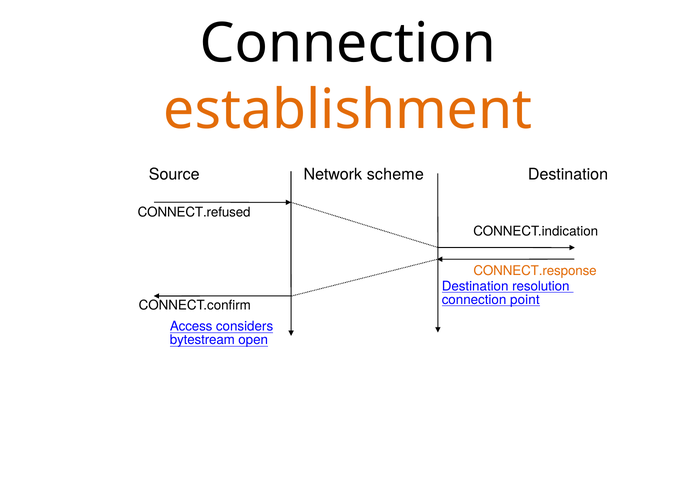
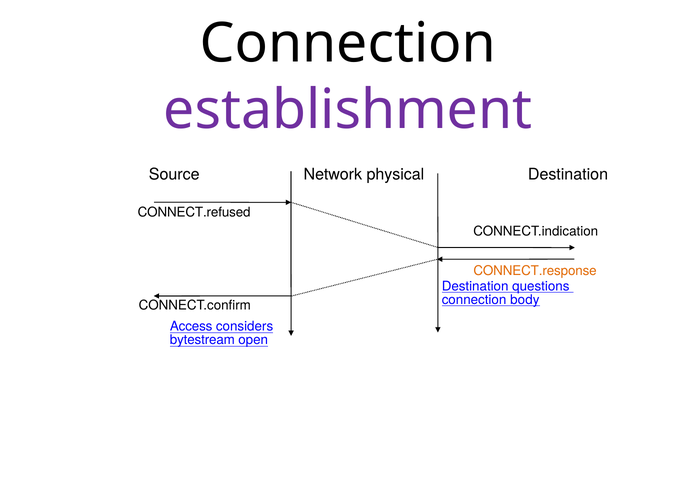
establishment colour: orange -> purple
scheme: scheme -> physical
resolution: resolution -> questions
point: point -> body
